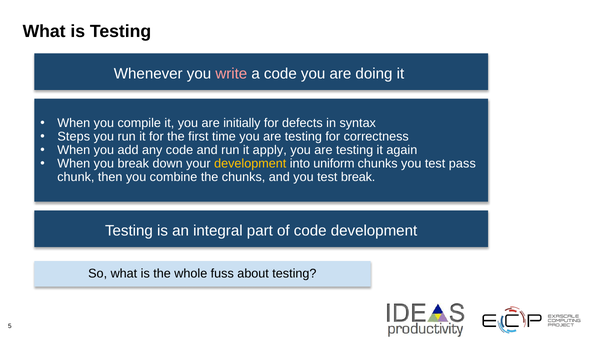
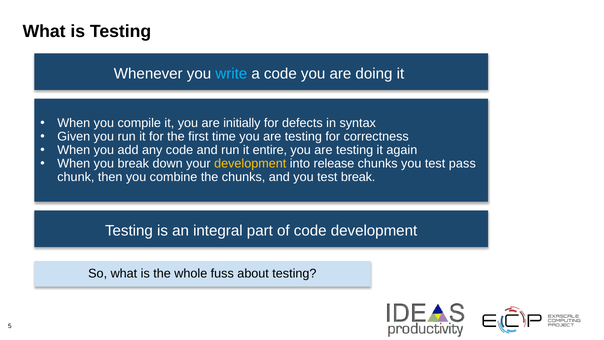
write colour: pink -> light blue
Steps: Steps -> Given
apply: apply -> entire
uniform: uniform -> release
